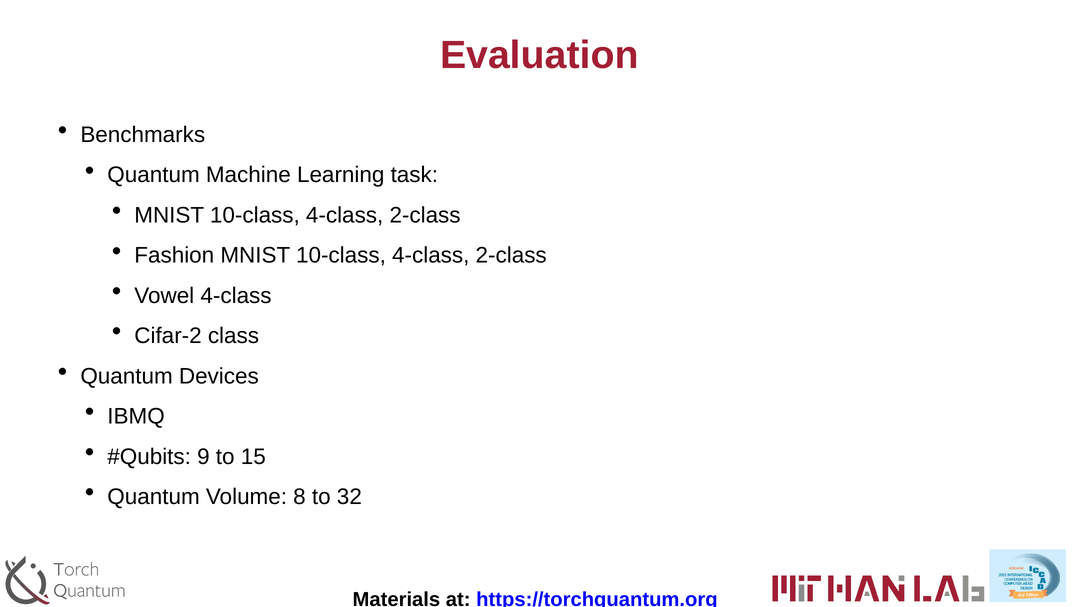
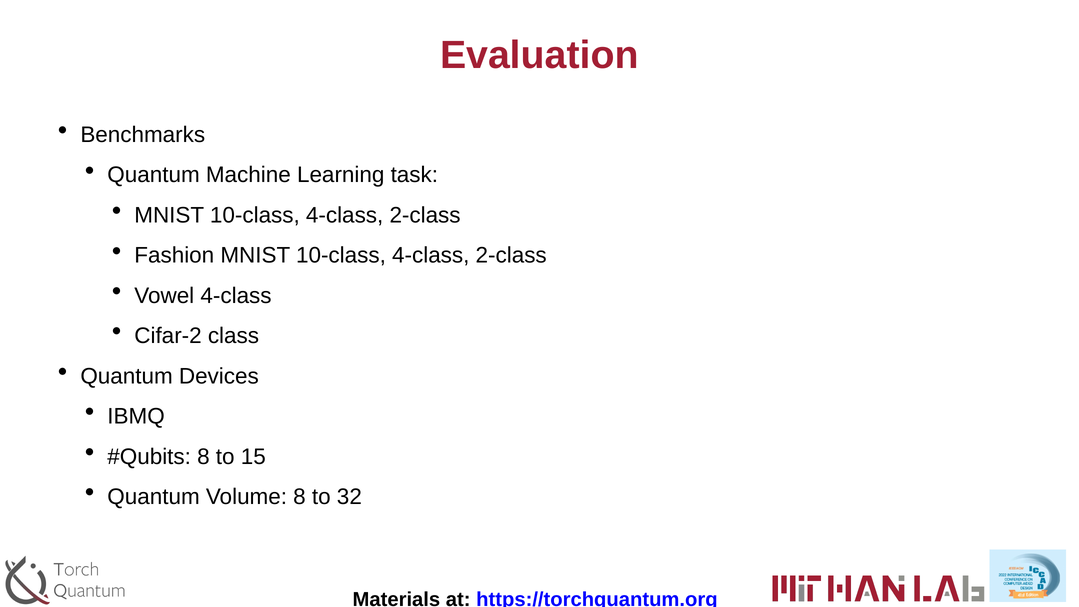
9 at (203, 457): 9 -> 8
